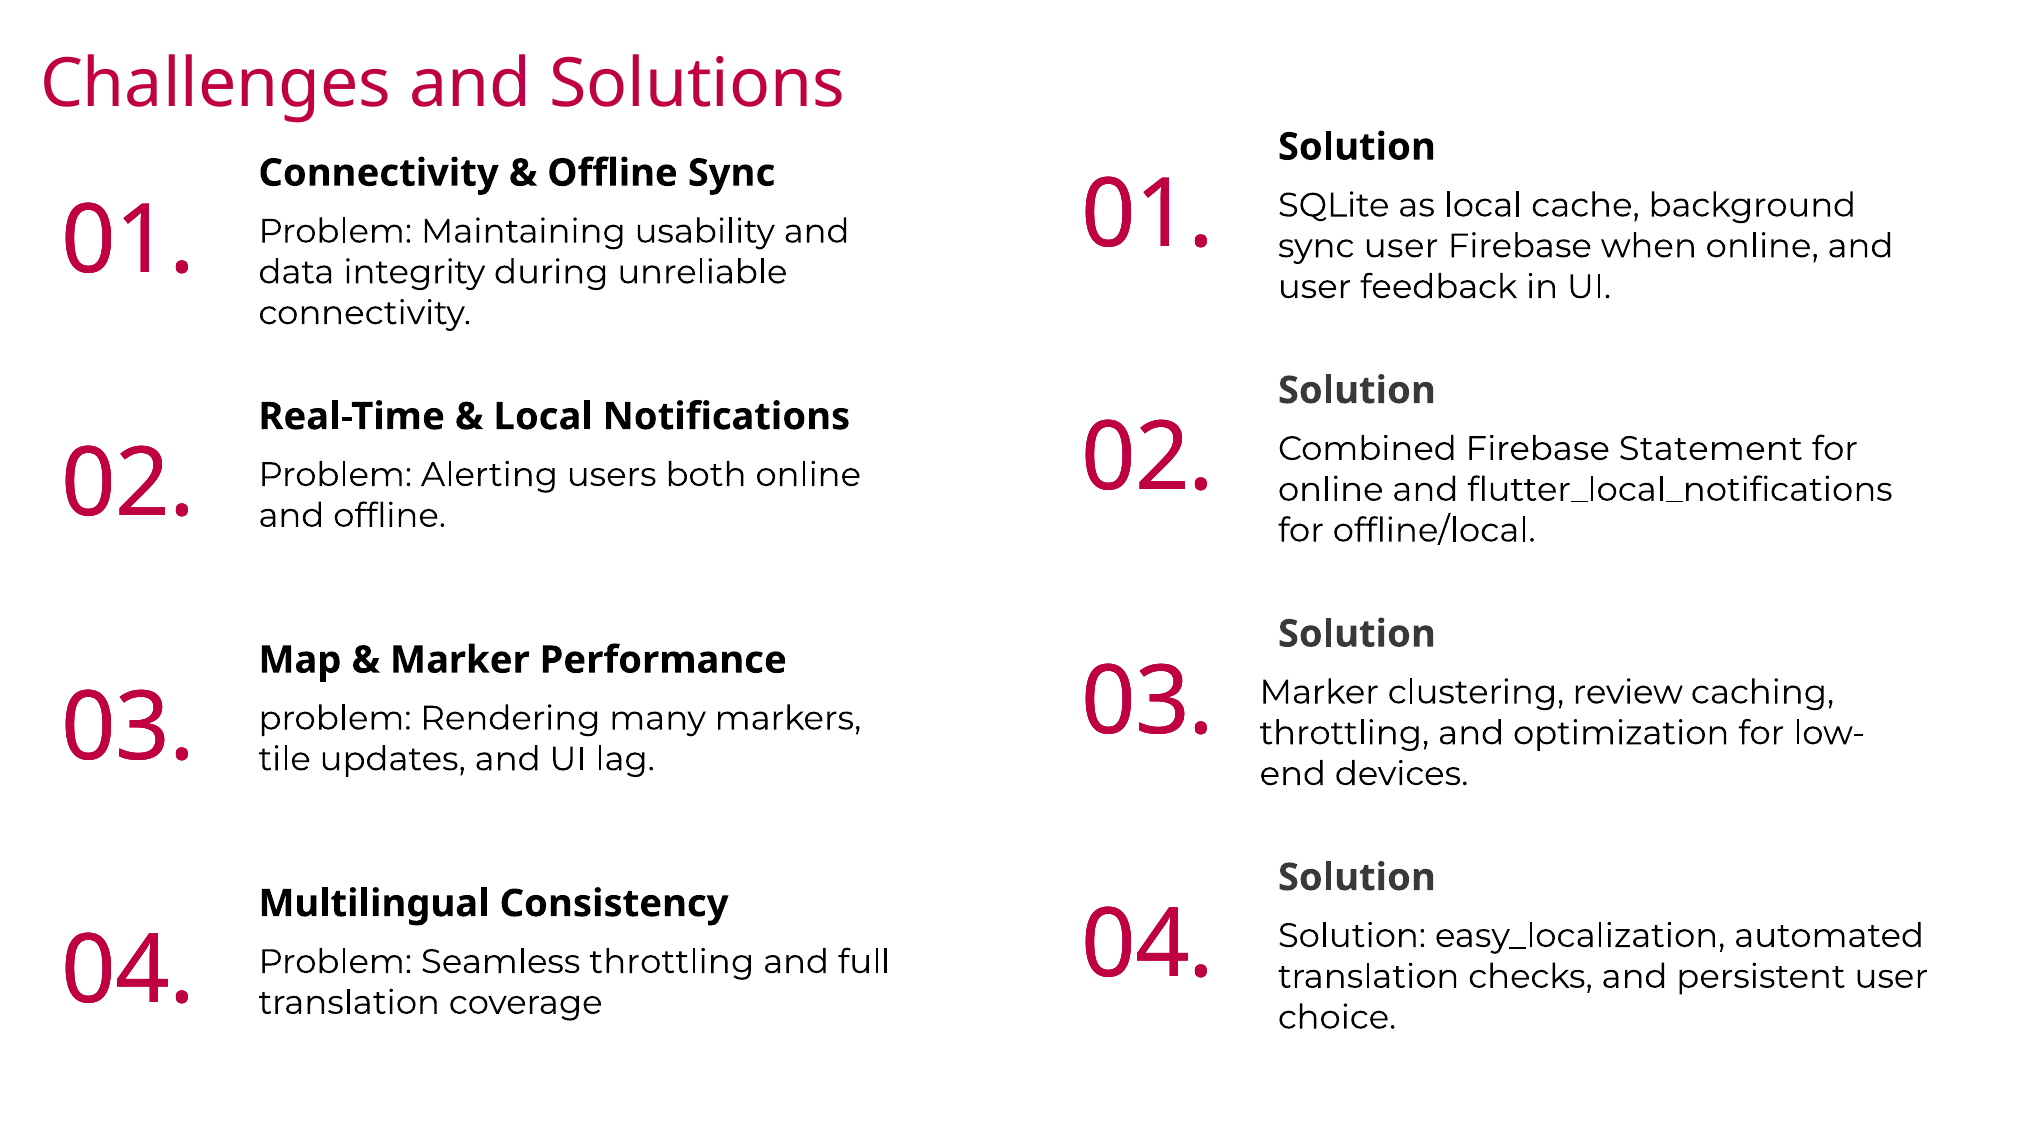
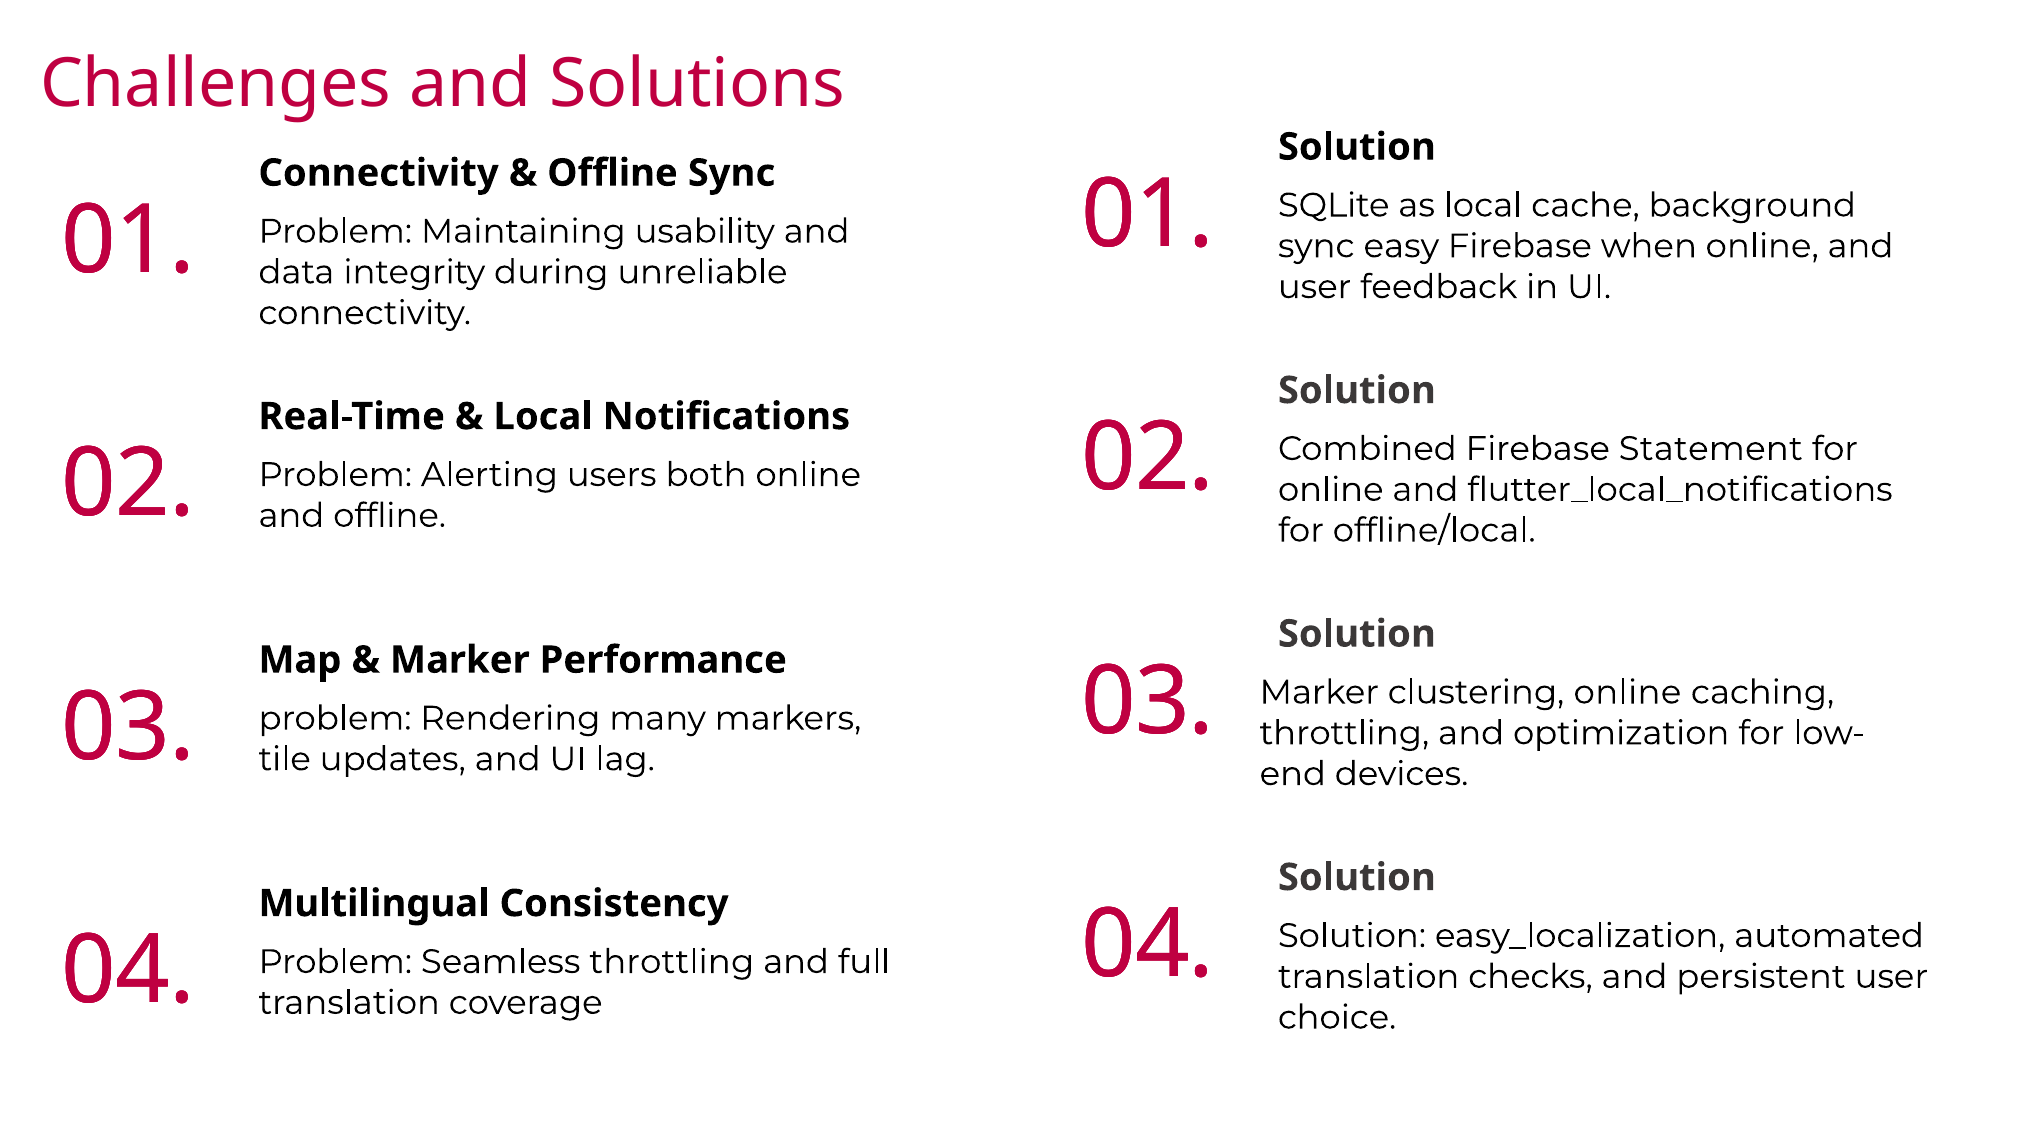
sync user: user -> easy
clustering review: review -> online
